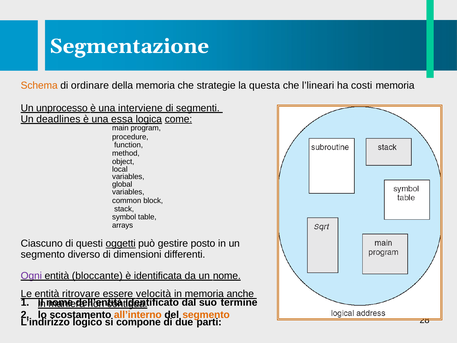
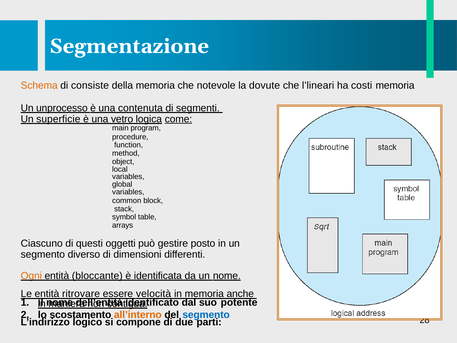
ordinare: ordinare -> consiste
strategie: strategie -> notevole
questa: questa -> dovute
interviene: interviene -> contenuta
deadlines: deadlines -> superficie
essa: essa -> vetro
oggetti underline: present -> none
Ogni colour: purple -> orange
termine: termine -> potente
segmento at (206, 315) colour: orange -> blue
